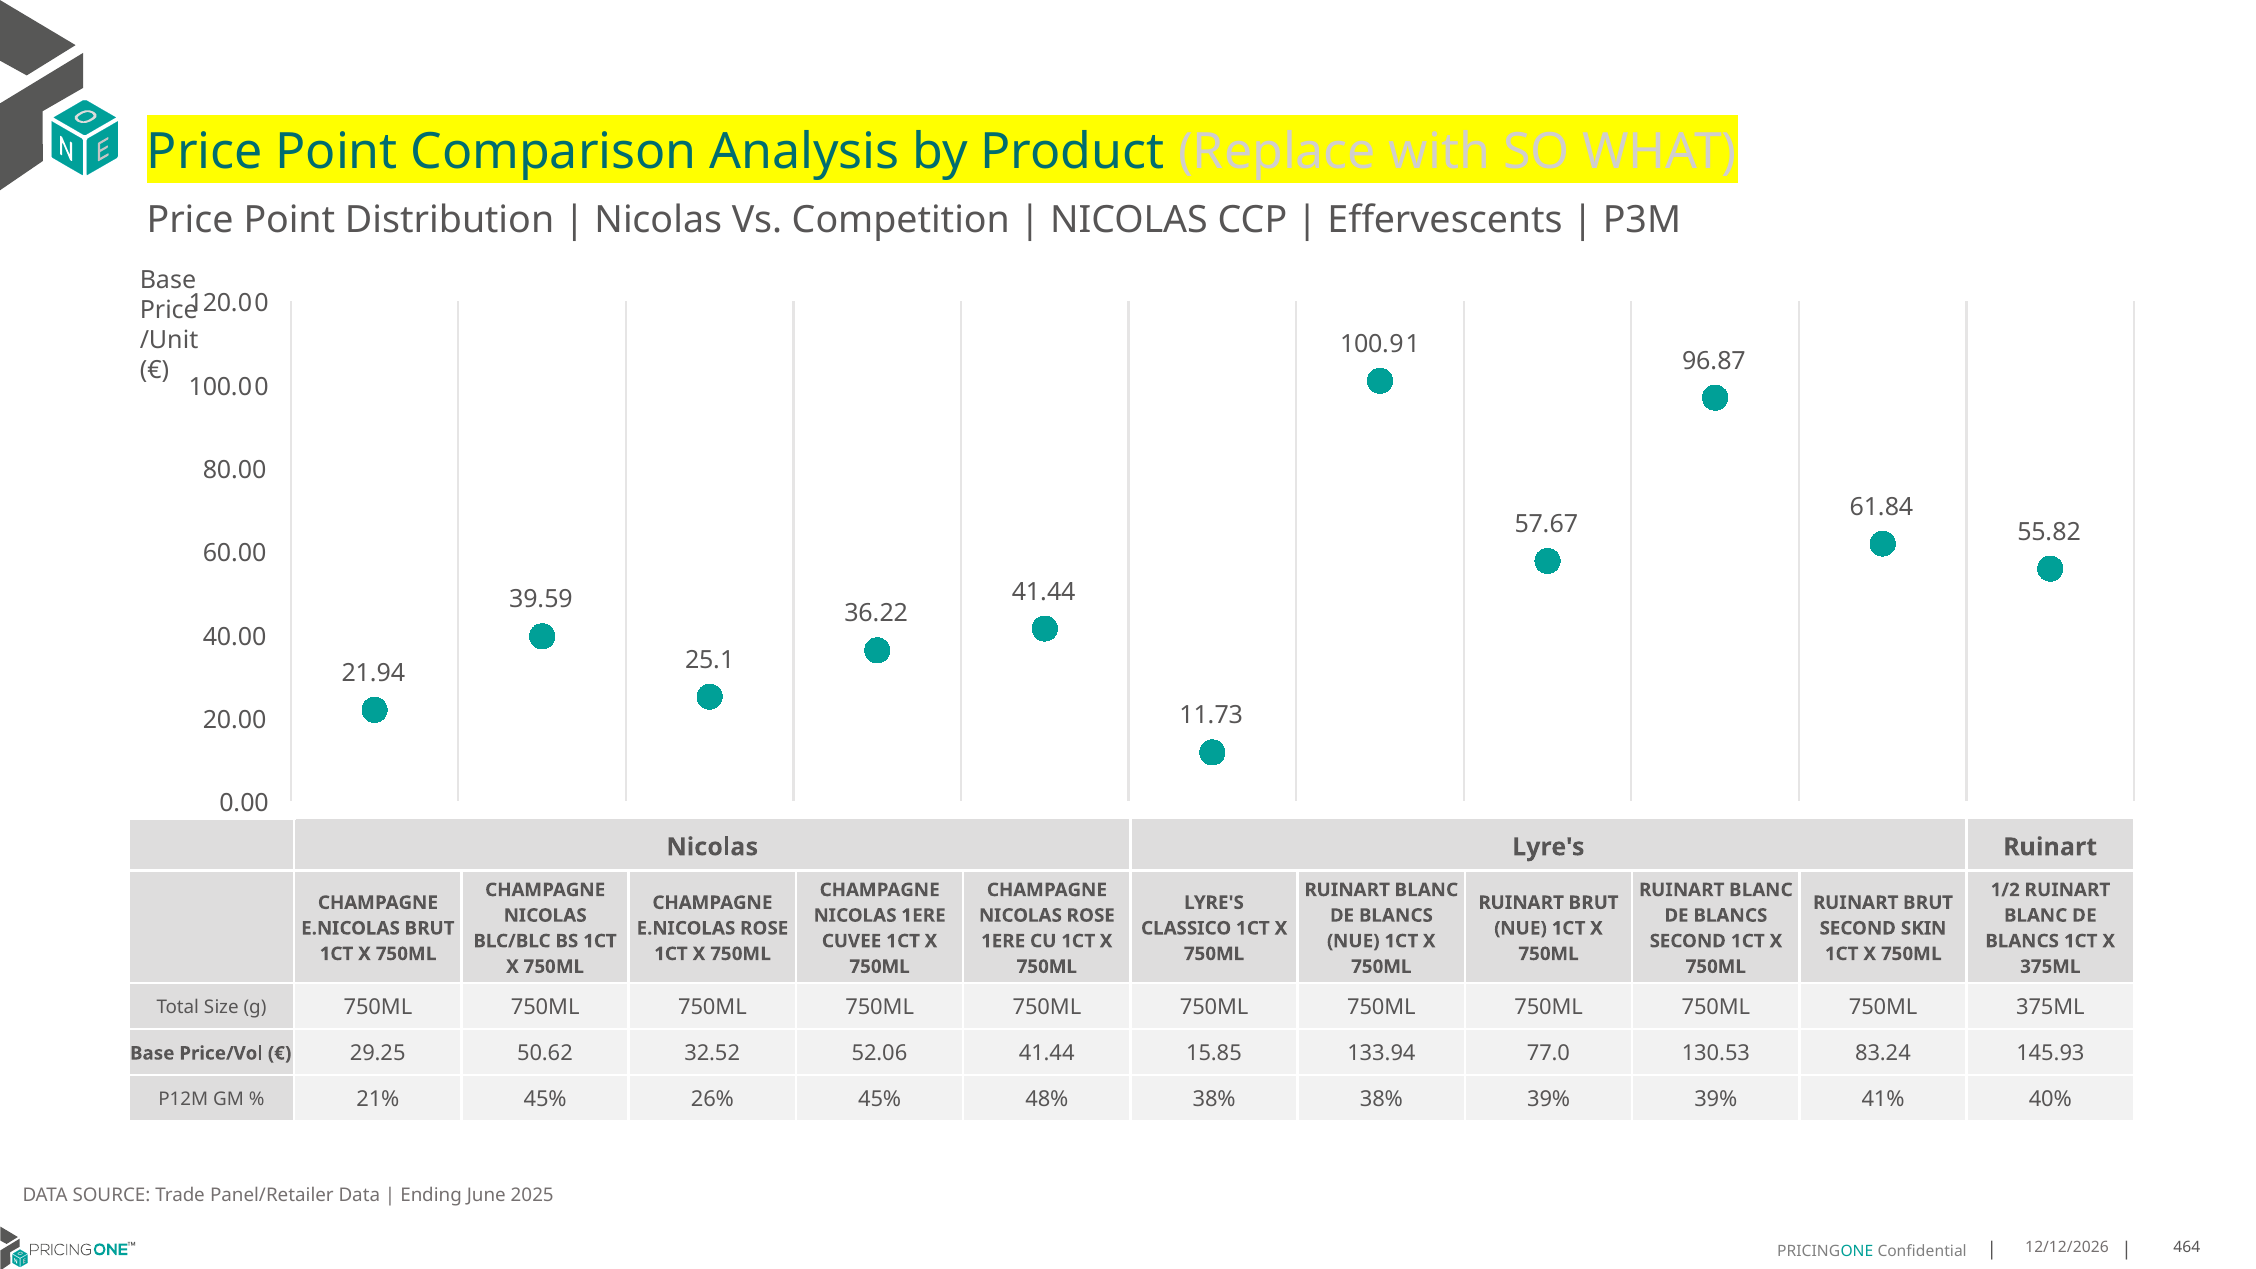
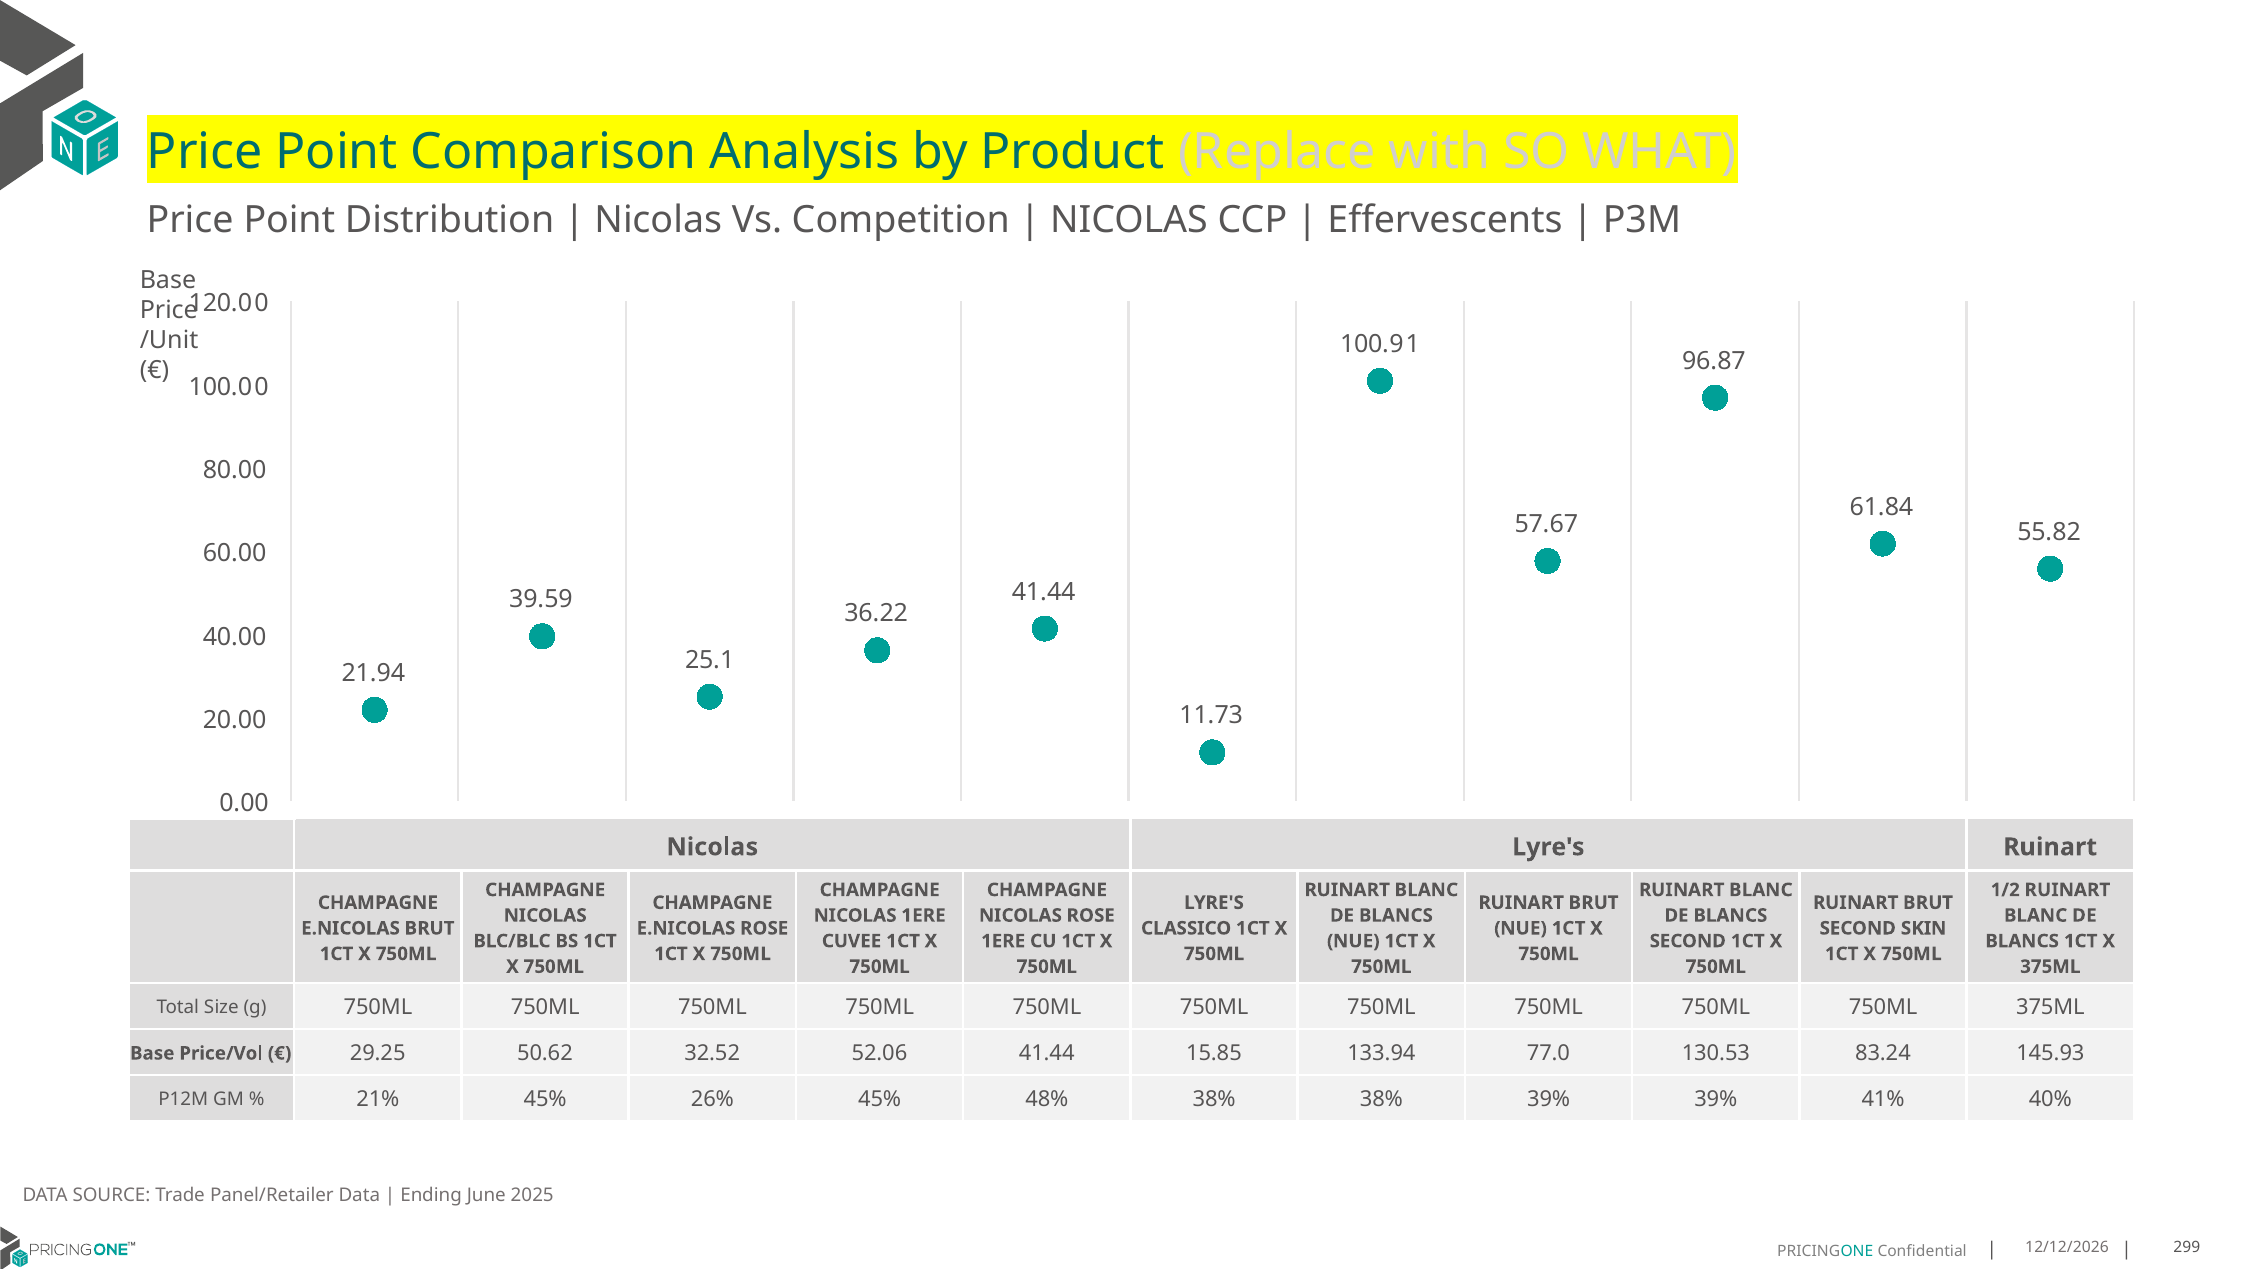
464: 464 -> 299
